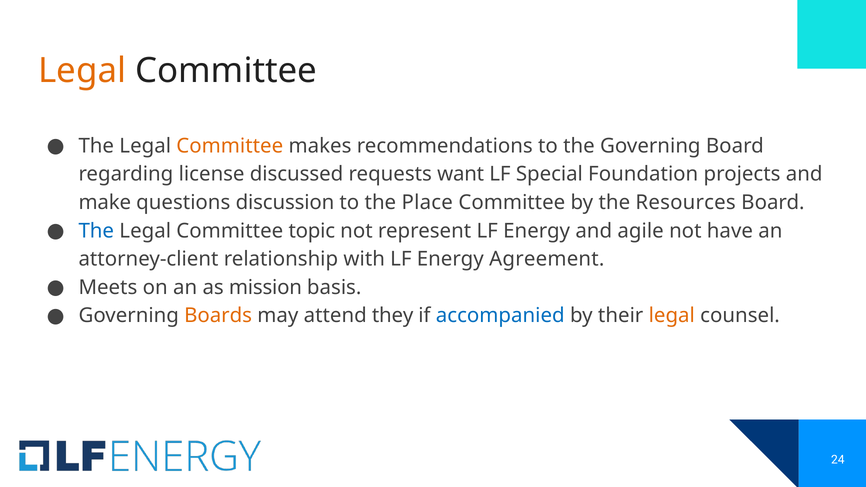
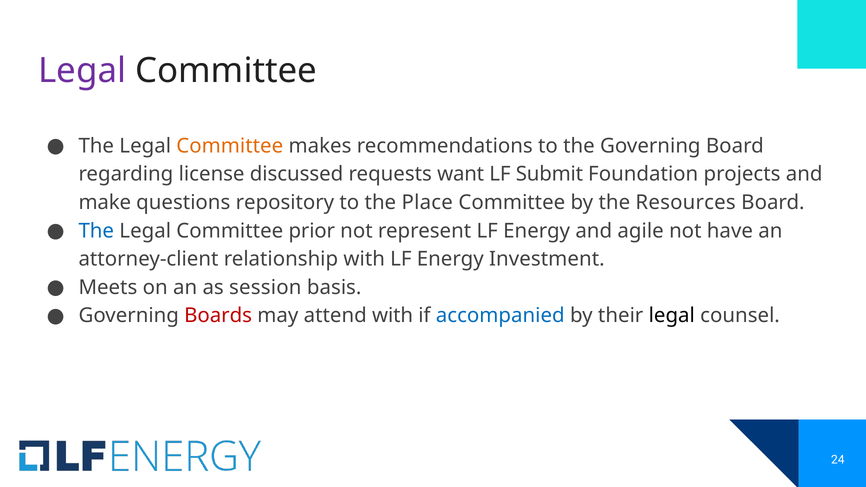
Legal at (82, 71) colour: orange -> purple
Special: Special -> Submit
discussion: discussion -> repository
topic: topic -> prior
Agreement: Agreement -> Investment
mission: mission -> session
Boards colour: orange -> red
attend they: they -> with
legal at (672, 316) colour: orange -> black
